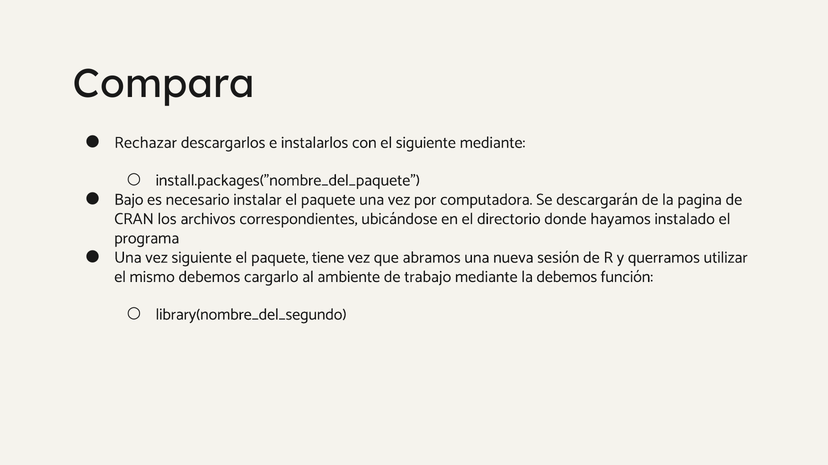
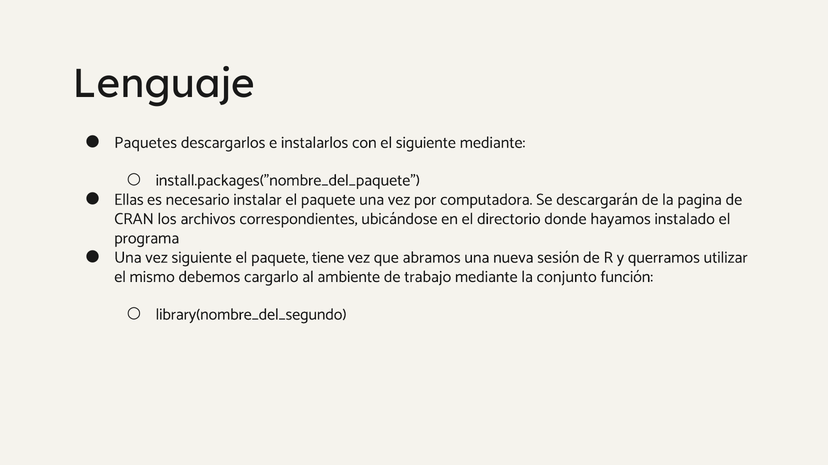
Compara: Compara -> Lenguaje
Rechazar: Rechazar -> Paquetes
Bajo: Bajo -> Ellas
la debemos: debemos -> conjunto
